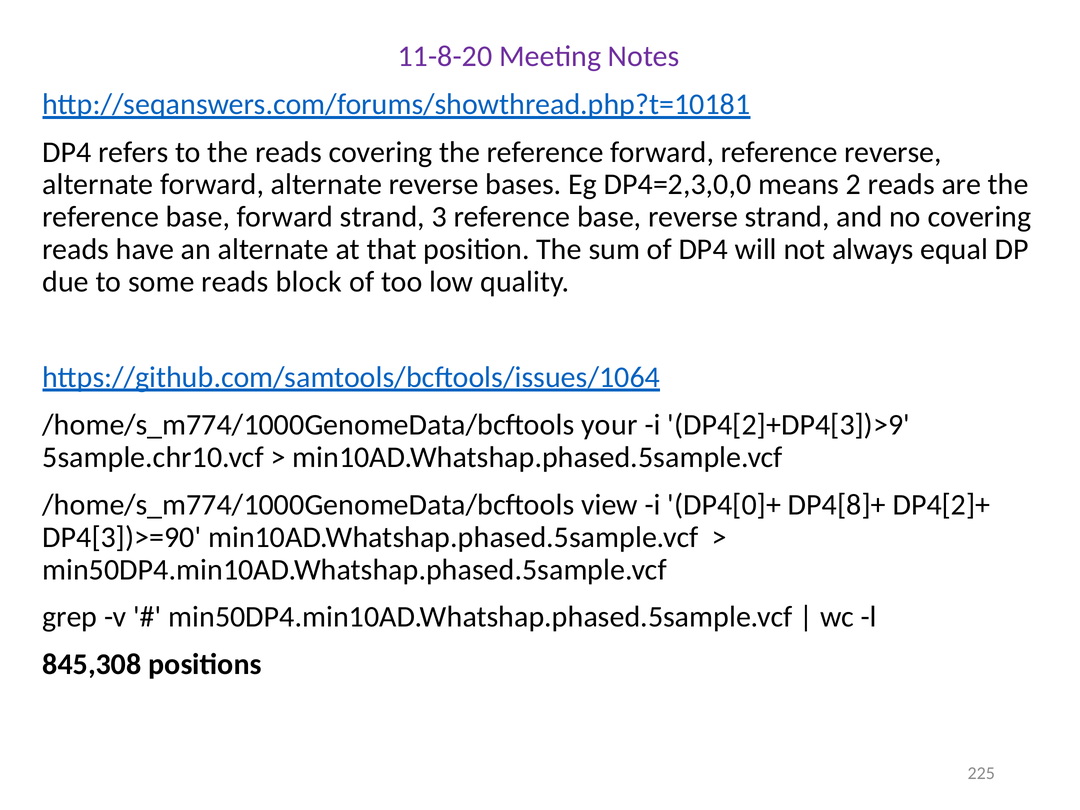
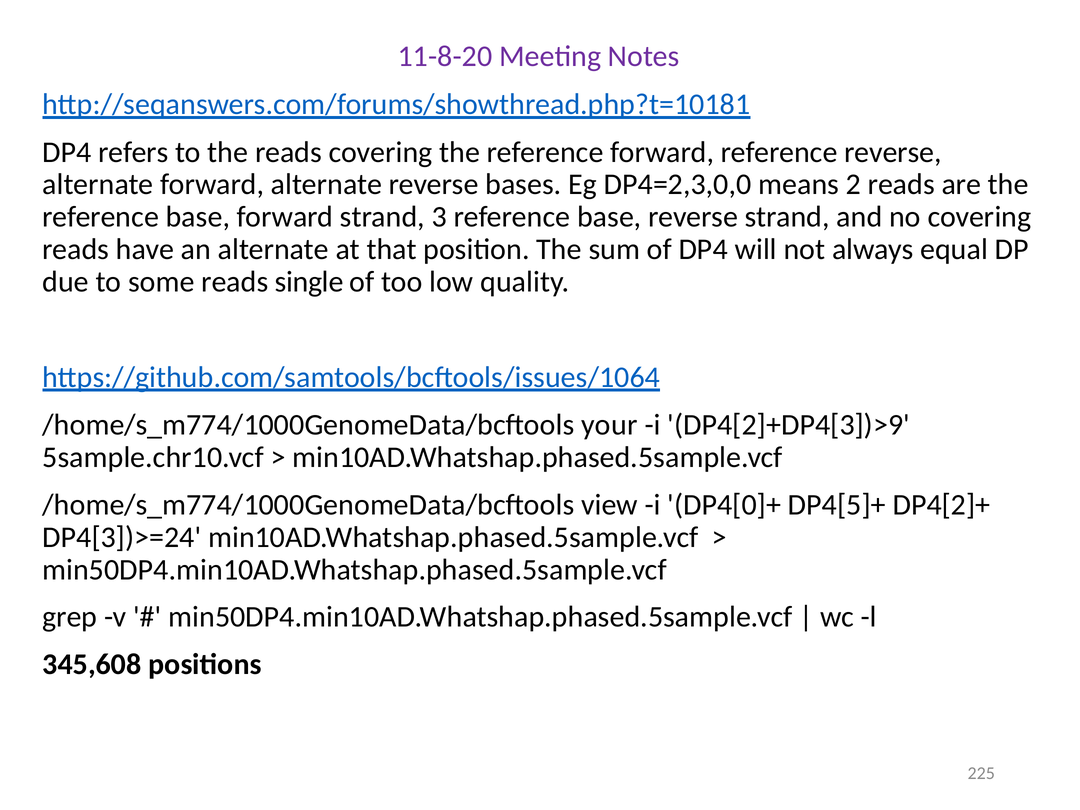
block: block -> single
DP4[8]+: DP4[8]+ -> DP4[5]+
DP4[3])>=90: DP4[3])>=90 -> DP4[3])>=24
845,308: 845,308 -> 345,608
